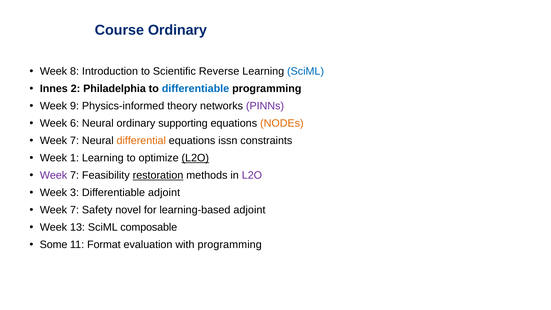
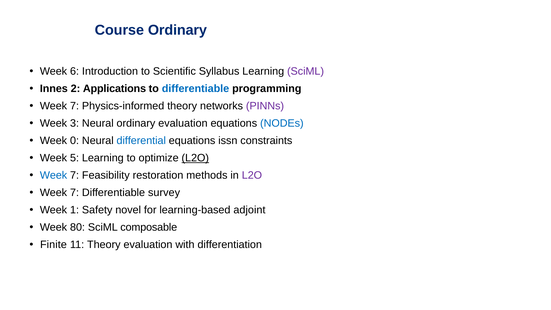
8: 8 -> 6
Reverse: Reverse -> Syllabus
SciML at (306, 71) colour: blue -> purple
Philadelphia: Philadelphia -> Applications
9 at (75, 106): 9 -> 7
6: 6 -> 3
ordinary supporting: supporting -> evaluation
NODEs colour: orange -> blue
7 at (75, 141): 7 -> 0
differential colour: orange -> blue
1: 1 -> 5
Week at (54, 175) colour: purple -> blue
restoration underline: present -> none
3 at (75, 193): 3 -> 7
Differentiable adjoint: adjoint -> survey
7 at (75, 210): 7 -> 1
13: 13 -> 80
Some: Some -> Finite
11 Format: Format -> Theory
with programming: programming -> differentiation
